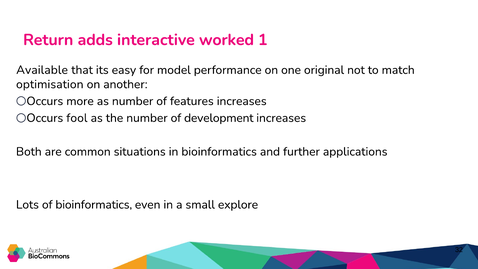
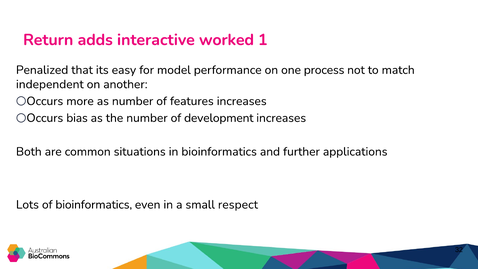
Available: Available -> Penalized
original: original -> process
optimisation: optimisation -> independent
fool: fool -> bias
explore: explore -> respect
